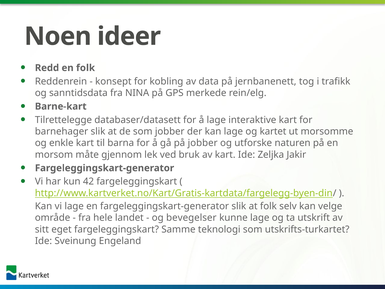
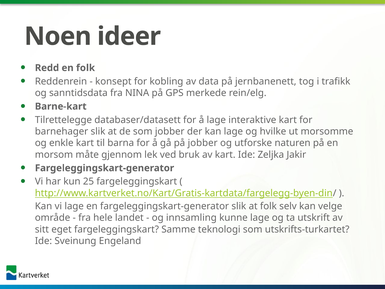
kartet: kartet -> hvilke
42: 42 -> 25
bevegelser: bevegelser -> innsamling
